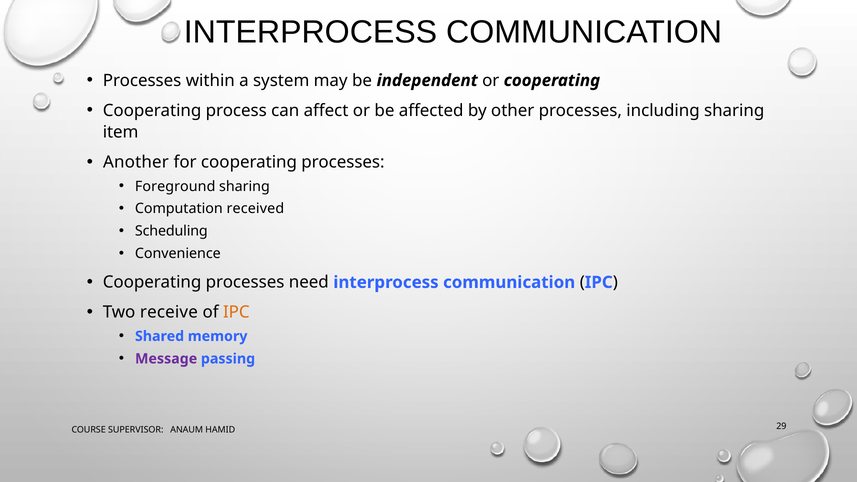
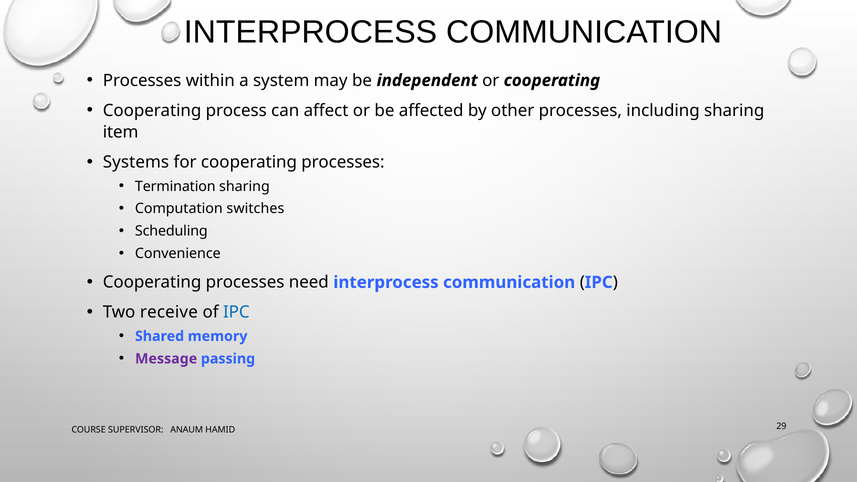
Another: Another -> Systems
Foreground: Foreground -> Termination
received: received -> switches
IPC at (236, 312) colour: orange -> blue
